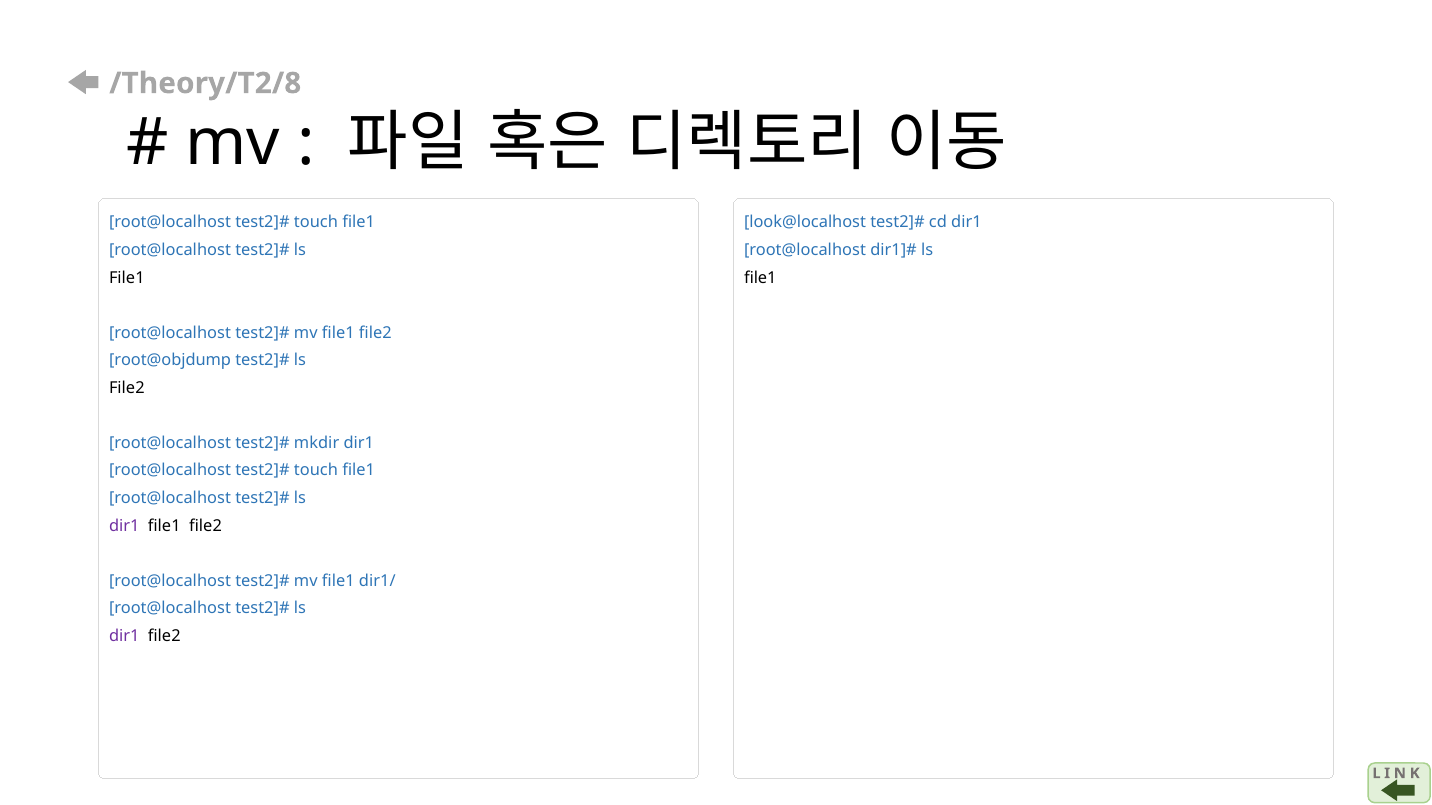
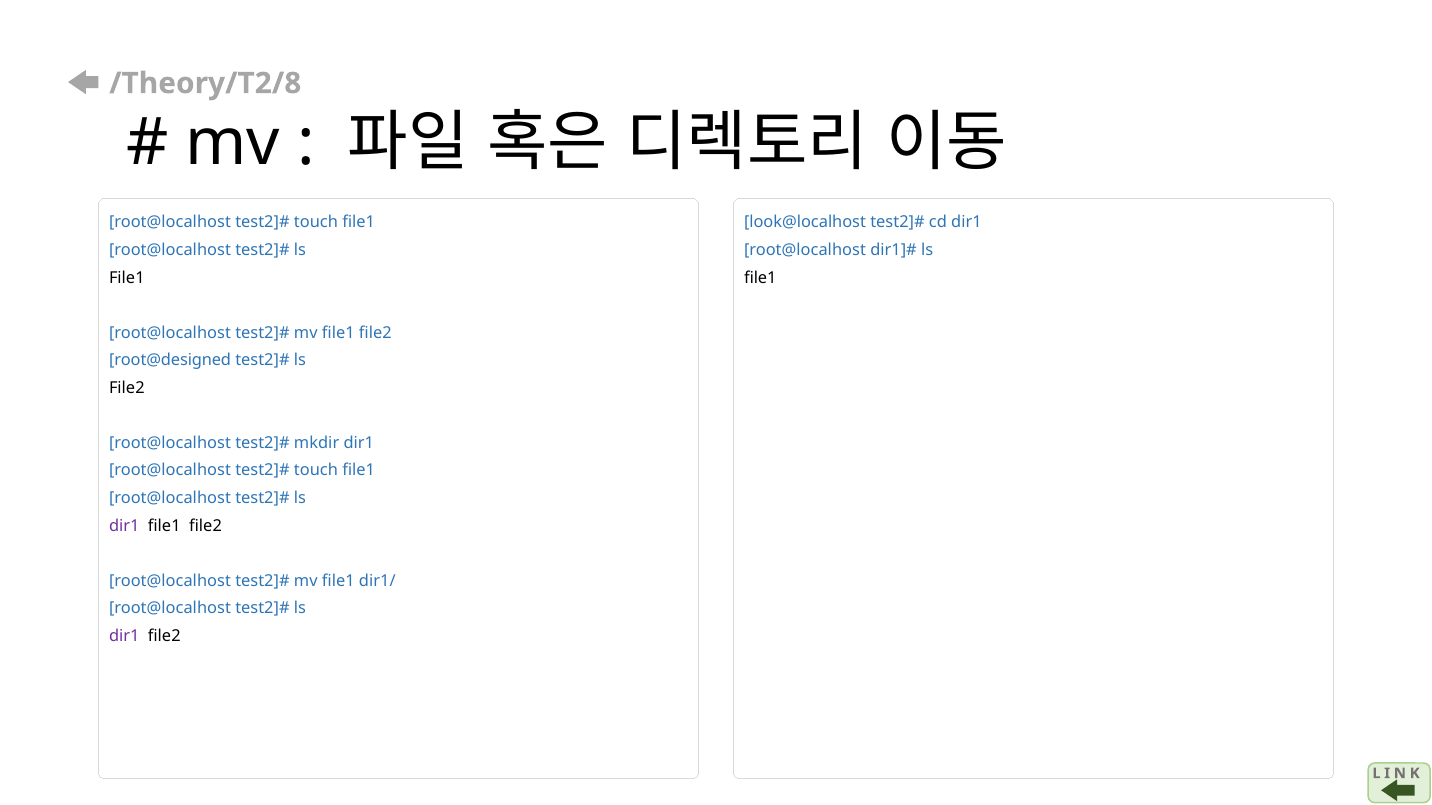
root@objdump: root@objdump -> root@designed
